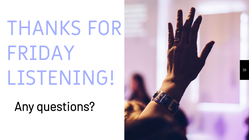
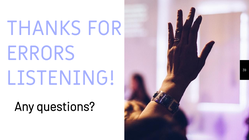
FRIDAY: FRIDAY -> ERRORS
